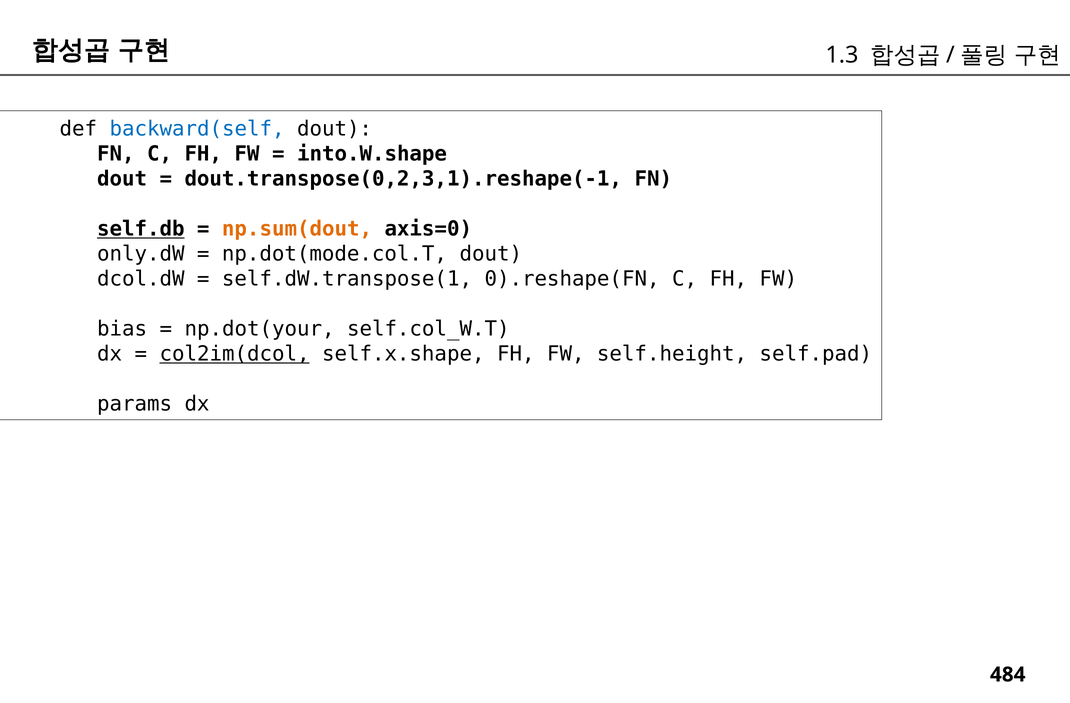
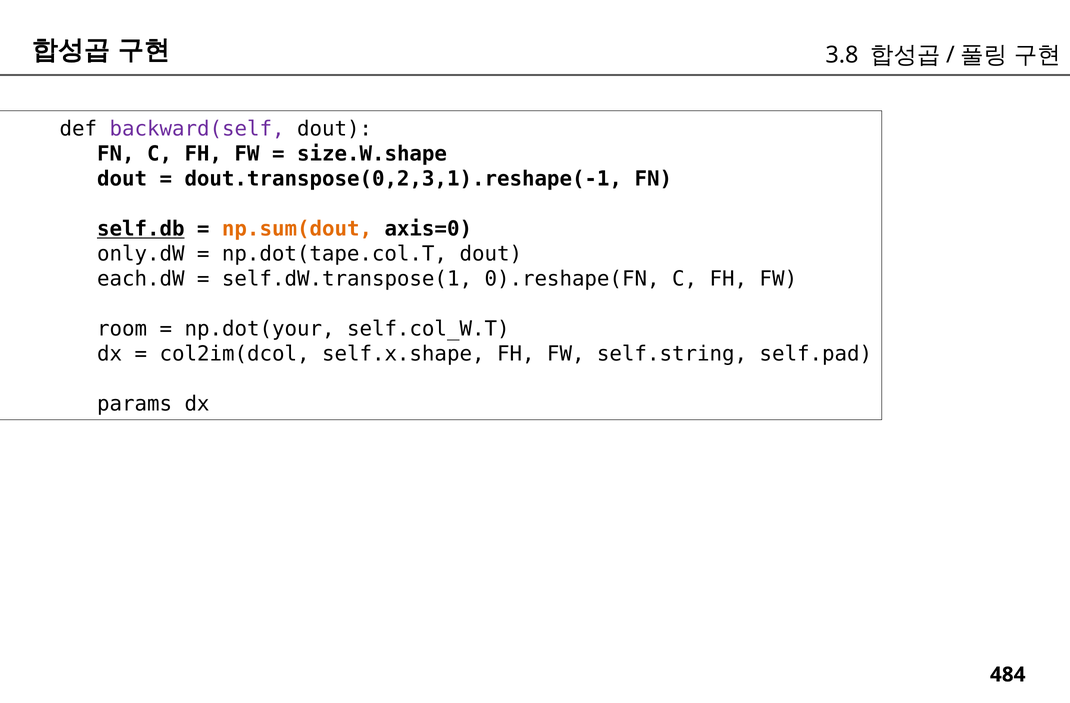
1.3: 1.3 -> 3.8
backward(self colour: blue -> purple
into.W.shape: into.W.shape -> size.W.shape
np.dot(mode.col.T: np.dot(mode.col.T -> np.dot(tape.col.T
dcol.dW: dcol.dW -> each.dW
bias: bias -> room
col2im(dcol underline: present -> none
self.height: self.height -> self.string
